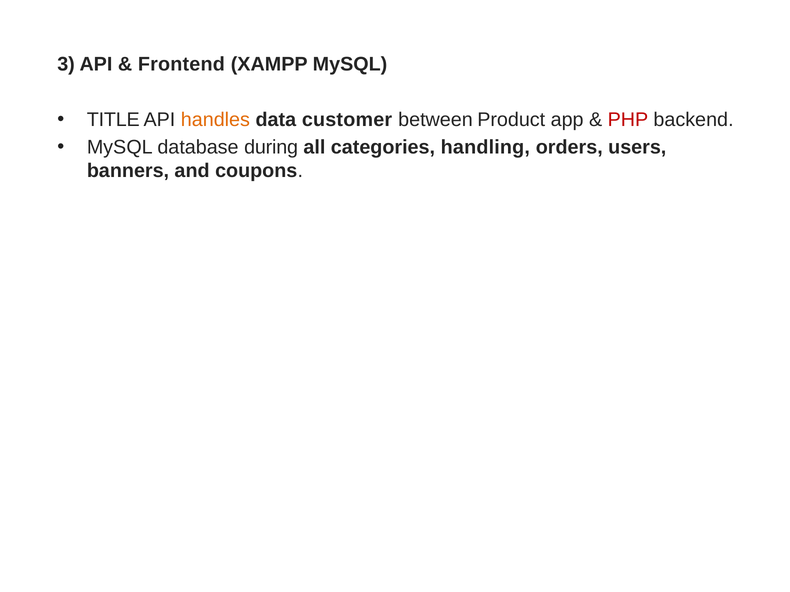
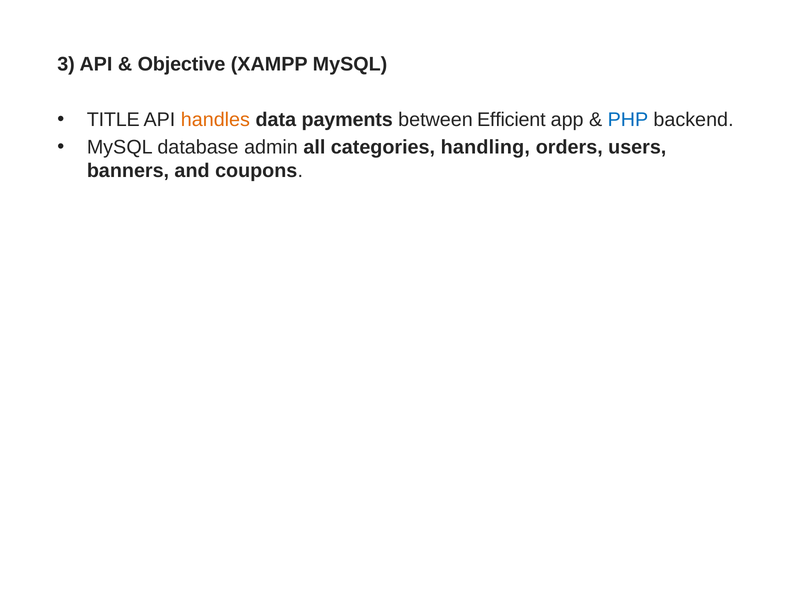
Frontend: Frontend -> Objective
customer: customer -> payments
Product: Product -> Efficient
PHP colour: red -> blue
during: during -> admin
